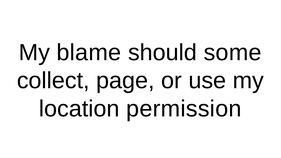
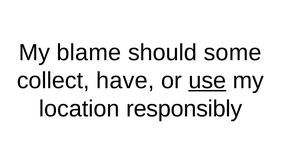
page: page -> have
use underline: none -> present
permission: permission -> responsibly
